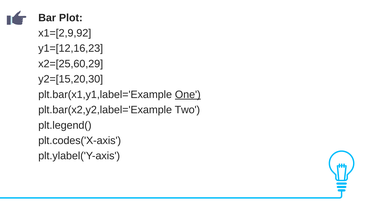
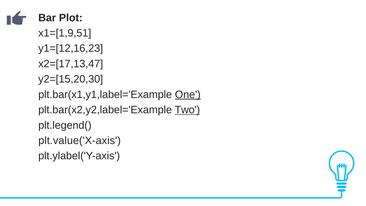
x1=[2,9,92: x1=[2,9,92 -> x1=[1,9,51
x2=[25,60,29: x2=[25,60,29 -> x2=[17,13,47
Two underline: none -> present
plt.codes('X-axis: plt.codes('X-axis -> plt.value('X-axis
